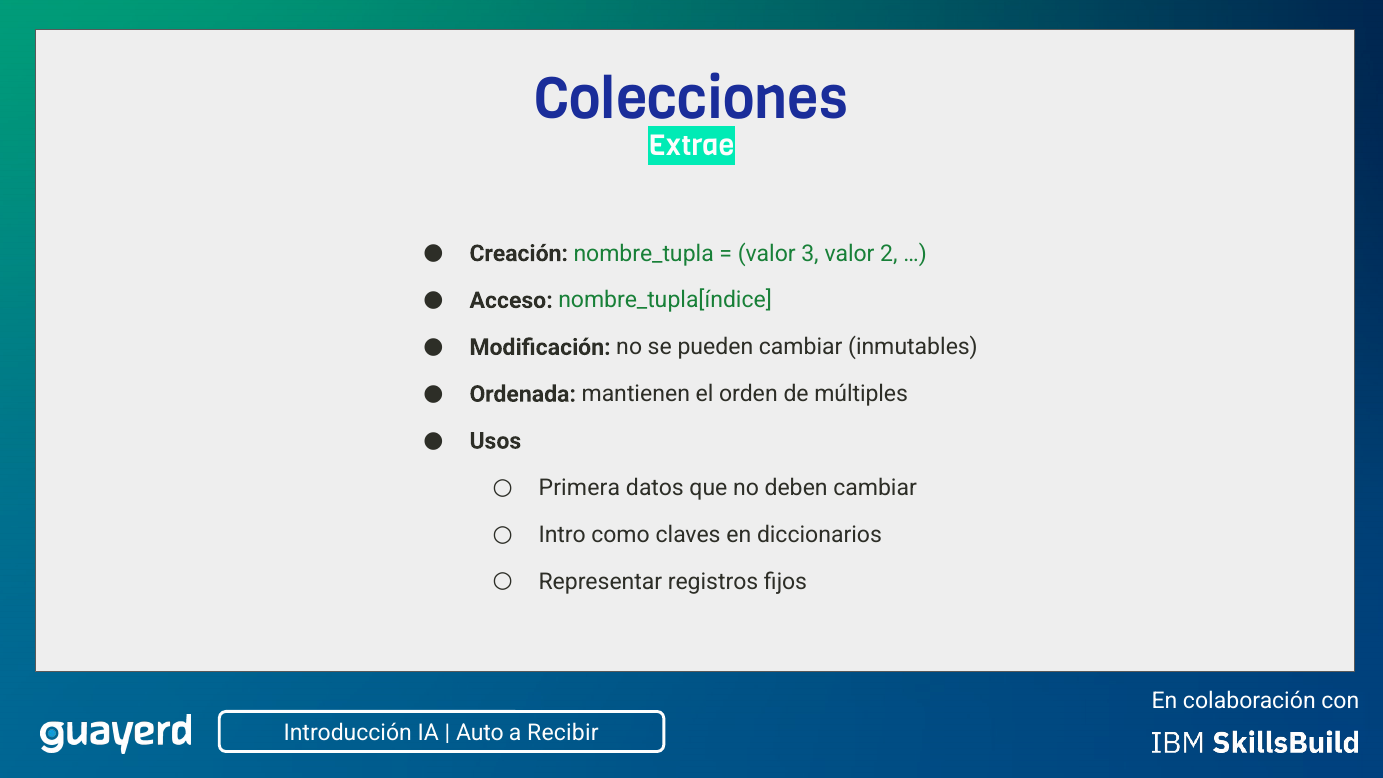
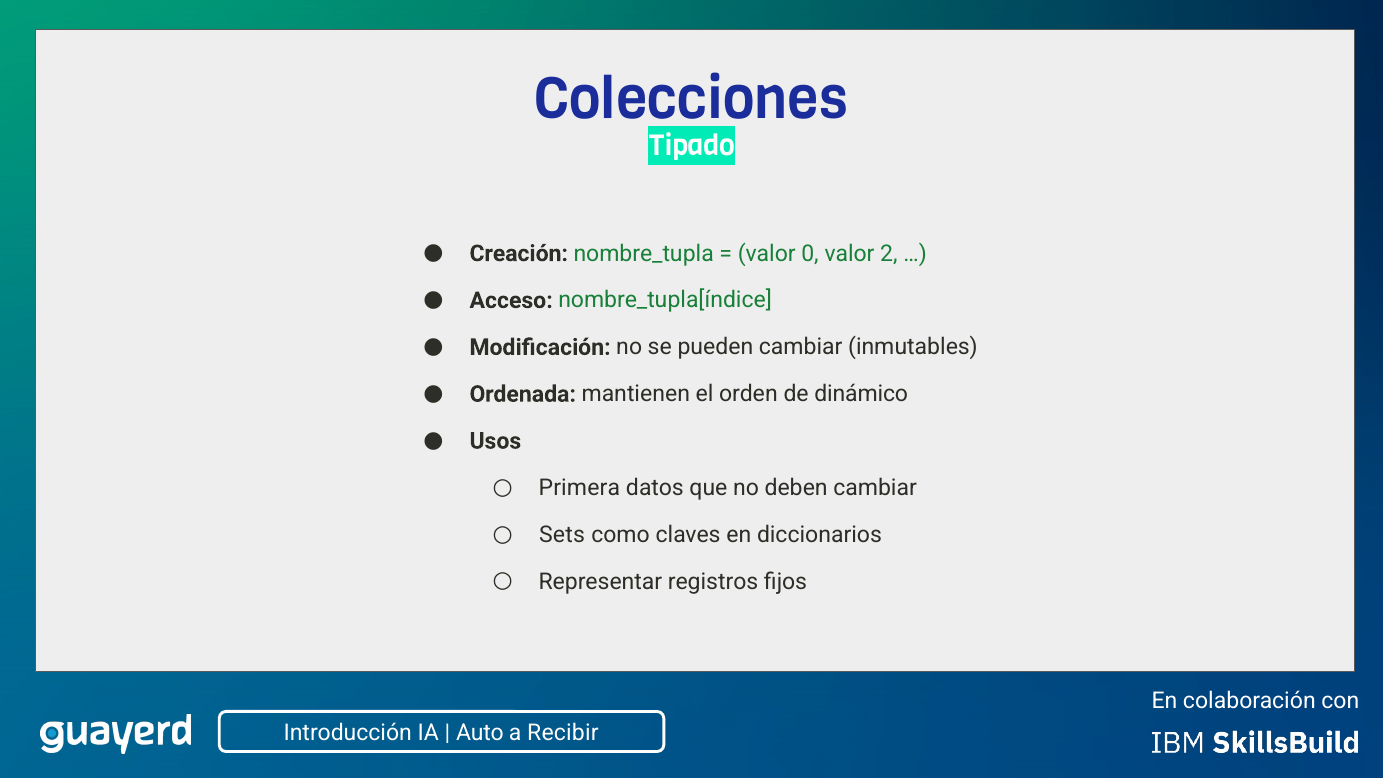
Extrae: Extrae -> Tipado
3: 3 -> 0
múltiples: múltiples -> dinámico
Intro: Intro -> Sets
